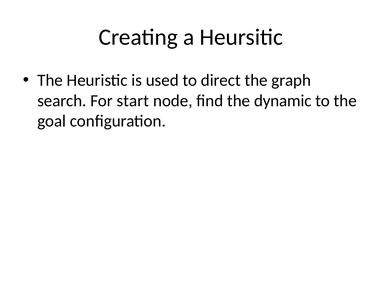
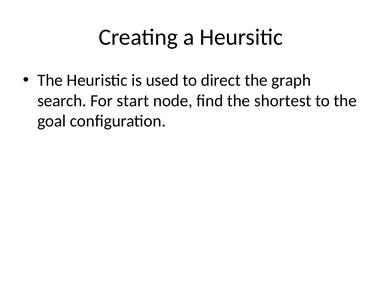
dynamic: dynamic -> shortest
